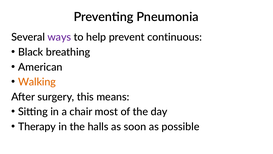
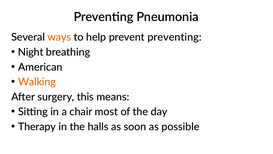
ways colour: purple -> orange
prevent continuous: continuous -> preventing
Black: Black -> Night
